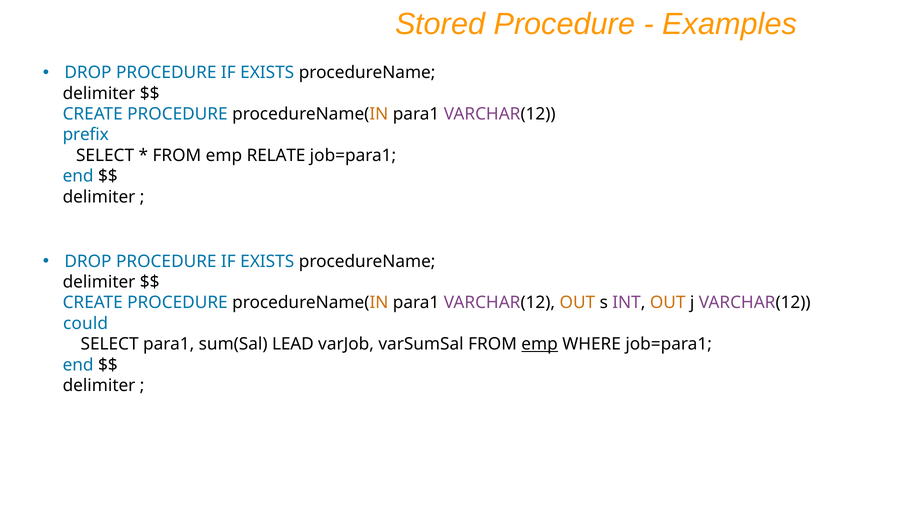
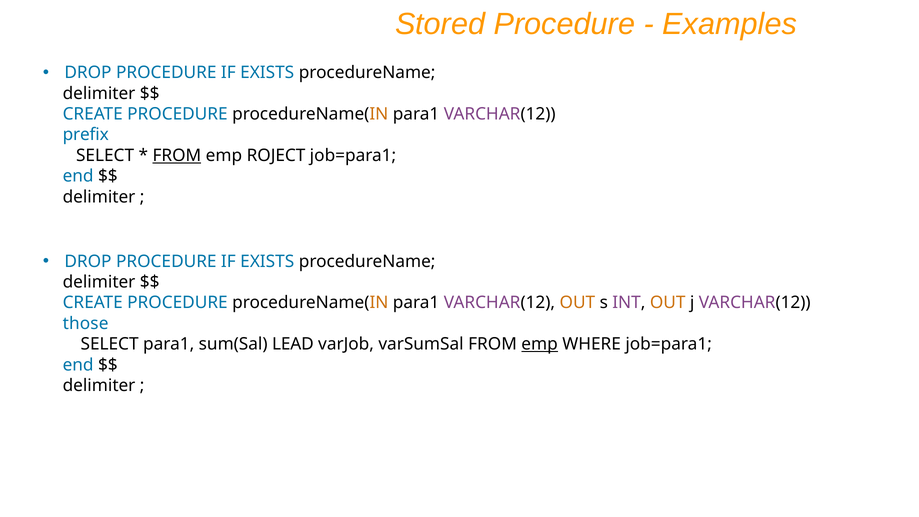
FROM at (177, 155) underline: none -> present
RELATE: RELATE -> ROJECT
could: could -> those
